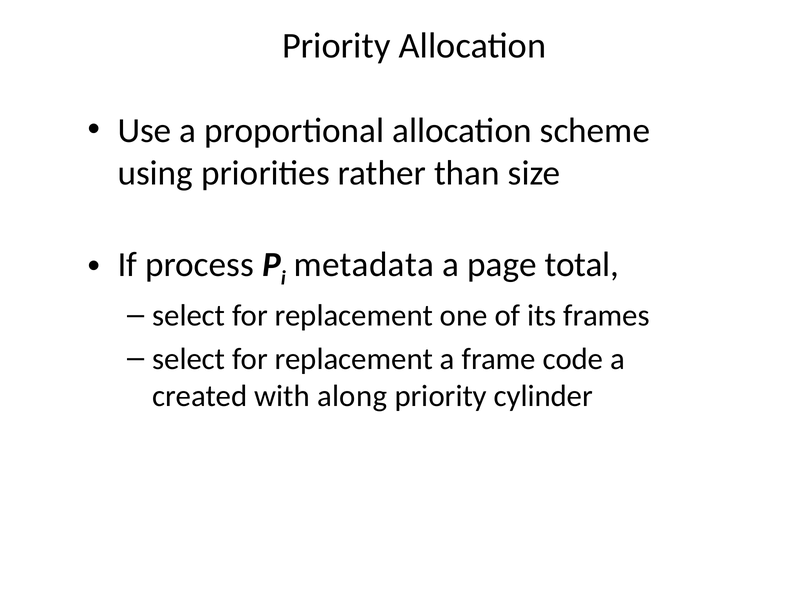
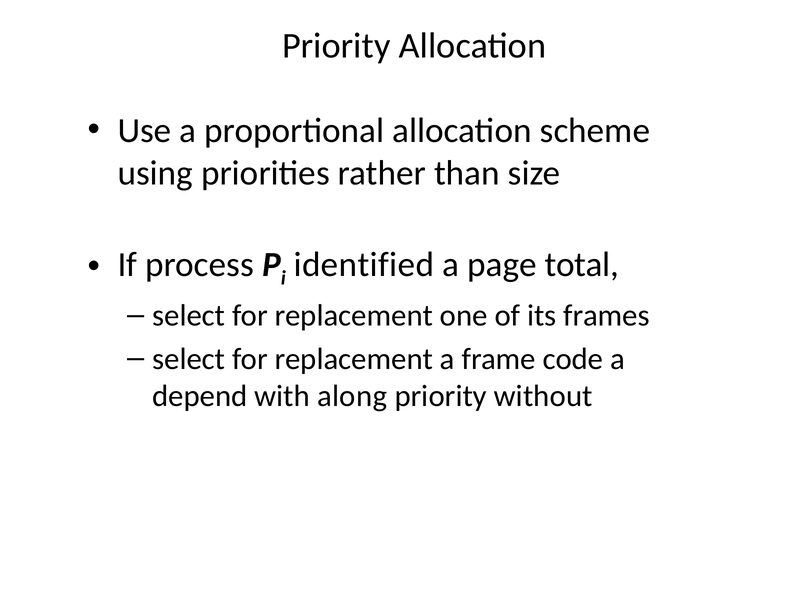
metadata: metadata -> identified
created: created -> depend
cylinder: cylinder -> without
